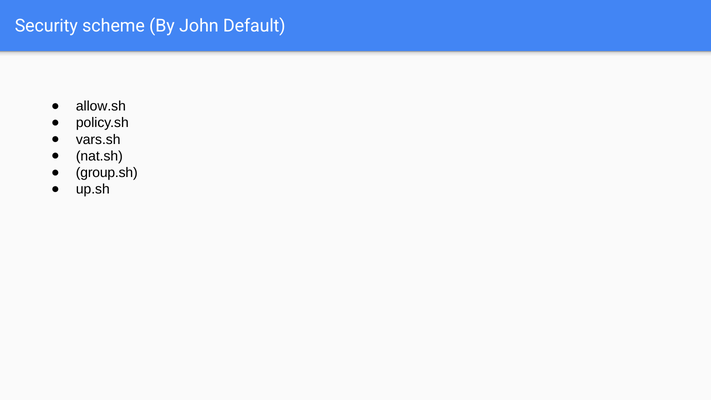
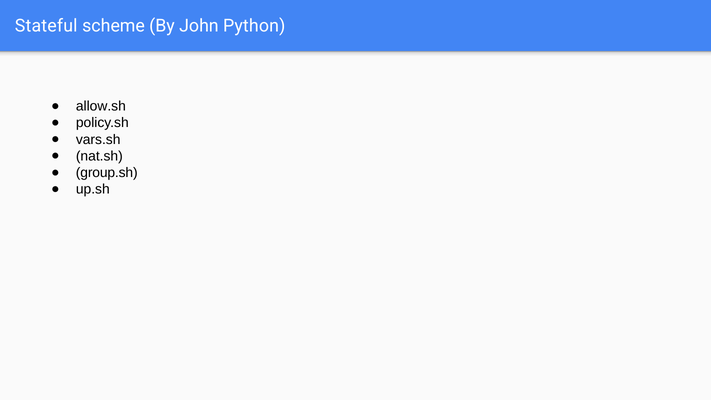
Security: Security -> Stateful
Default: Default -> Python
